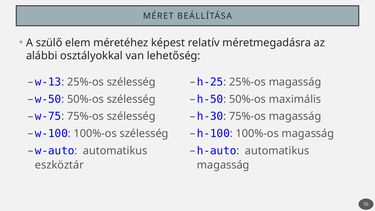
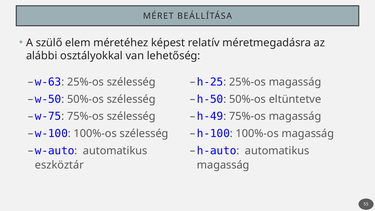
w-13: w-13 -> w-63
maximális: maximális -> eltüntetve
h-30: h-30 -> h-49
